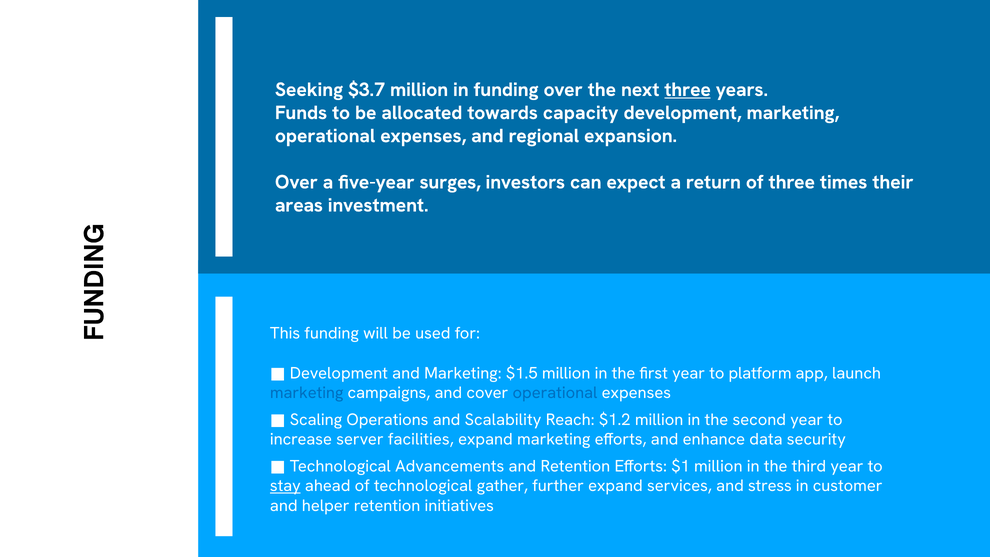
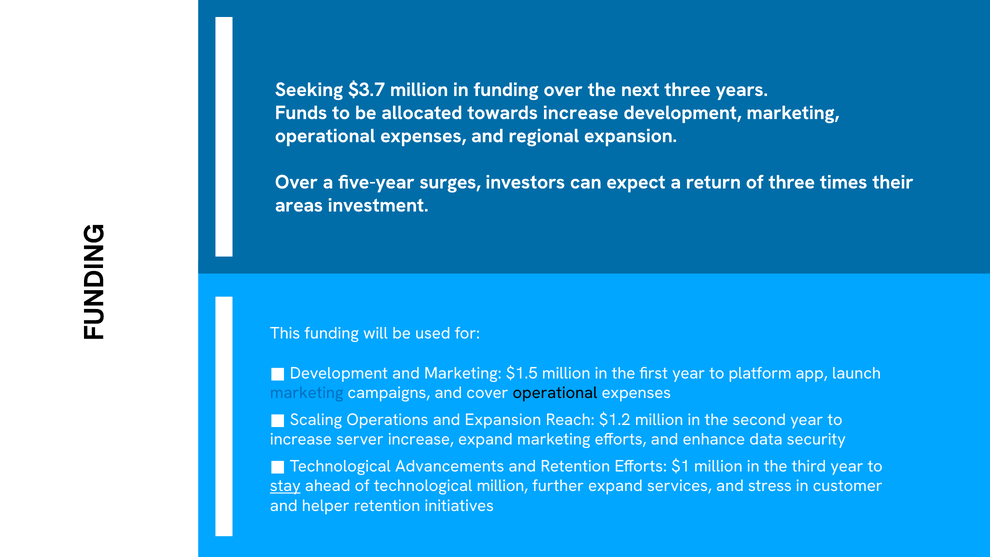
three at (688, 90) underline: present -> none
towards capacity: capacity -> increase
operational at (555, 393) colour: blue -> black
and Scalability: Scalability -> Expansion
server facilities: facilities -> increase
technological gather: gather -> million
